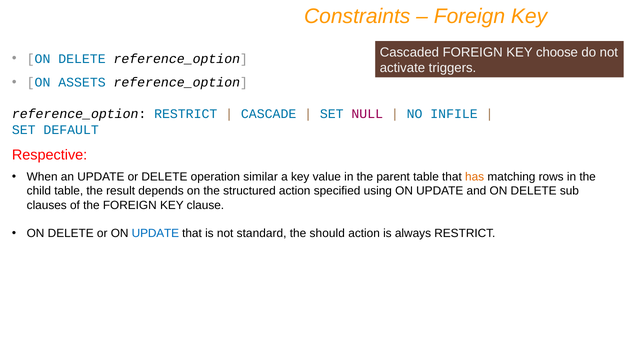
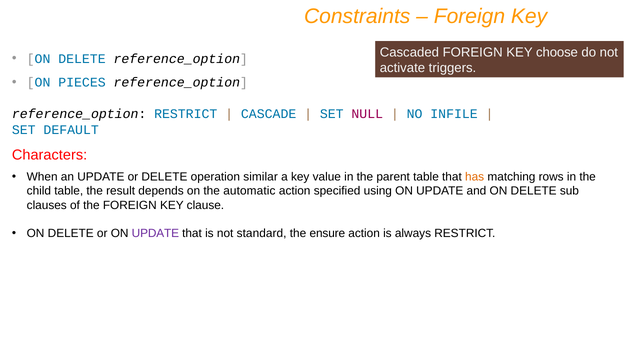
ASSETS: ASSETS -> PIECES
Respective: Respective -> Characters
structured: structured -> automatic
UPDATE at (155, 234) colour: blue -> purple
should: should -> ensure
